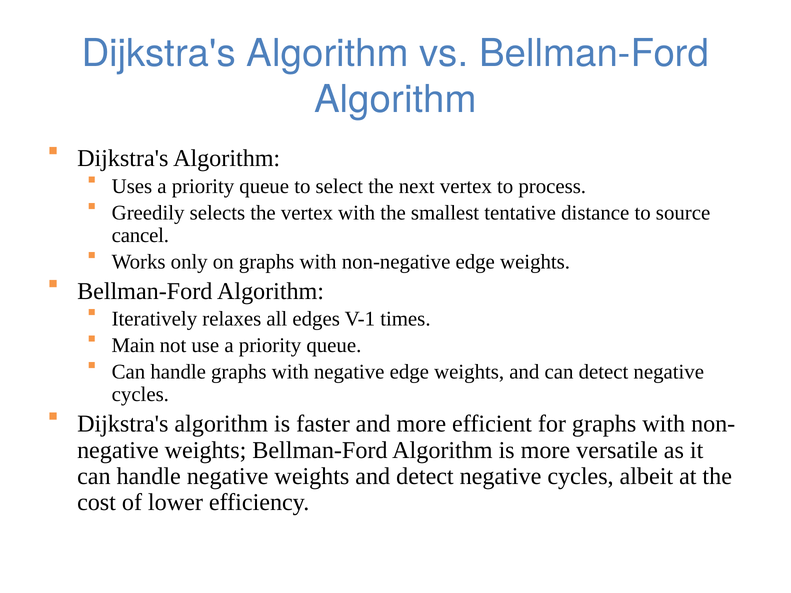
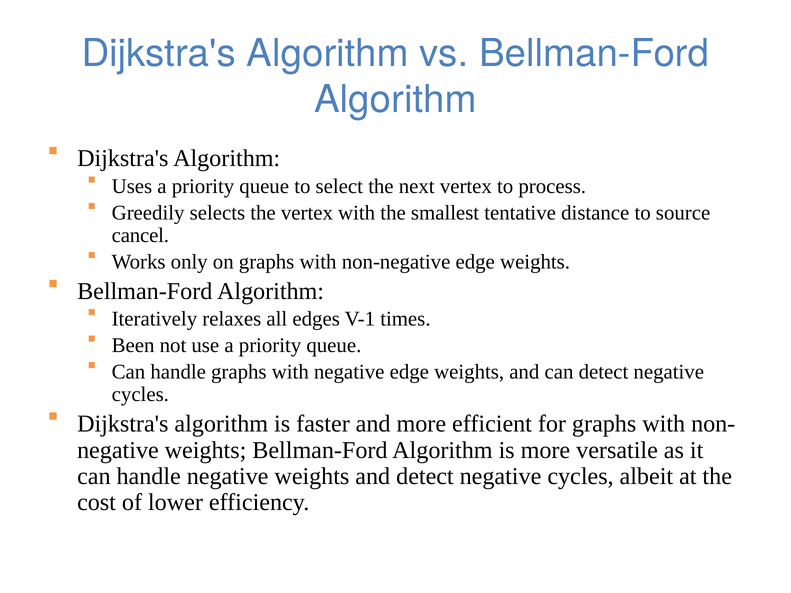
Main: Main -> Been
